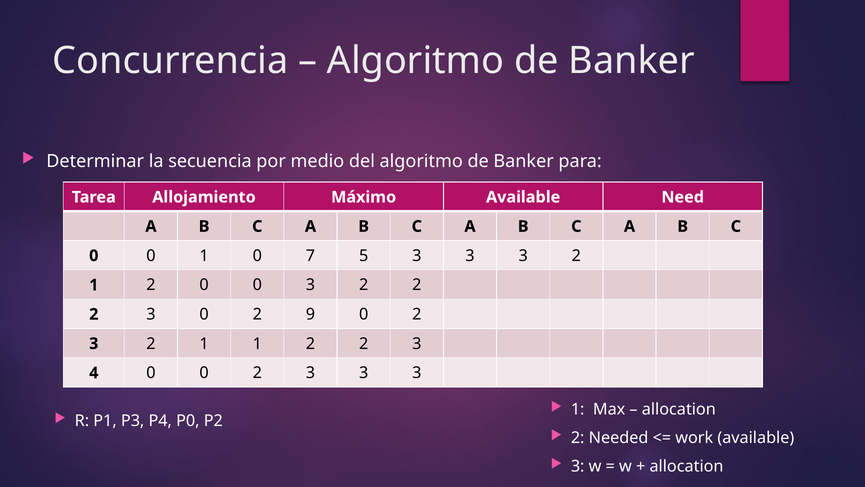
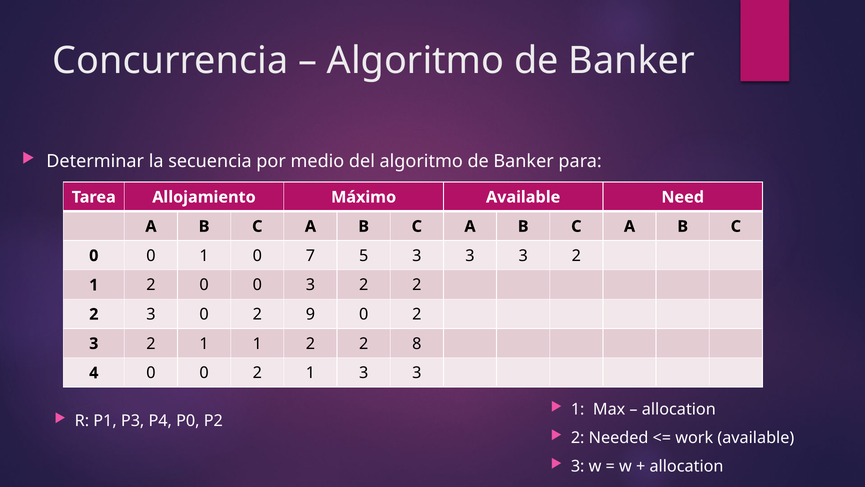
1 2 2 3: 3 -> 8
0 0 2 3: 3 -> 1
